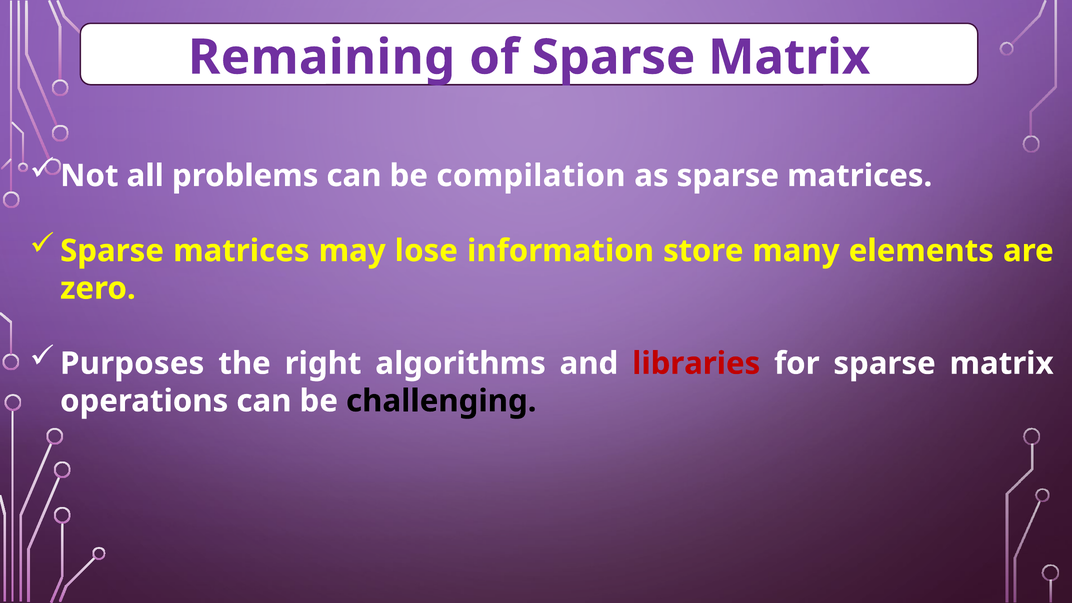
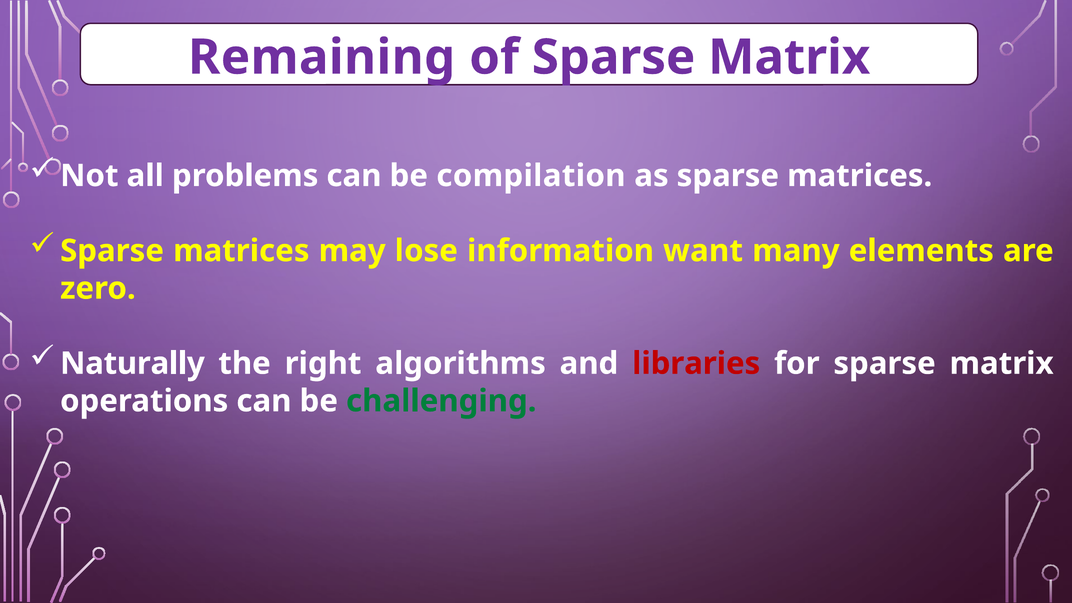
store: store -> want
Purposes: Purposes -> Naturally
challenging colour: black -> green
